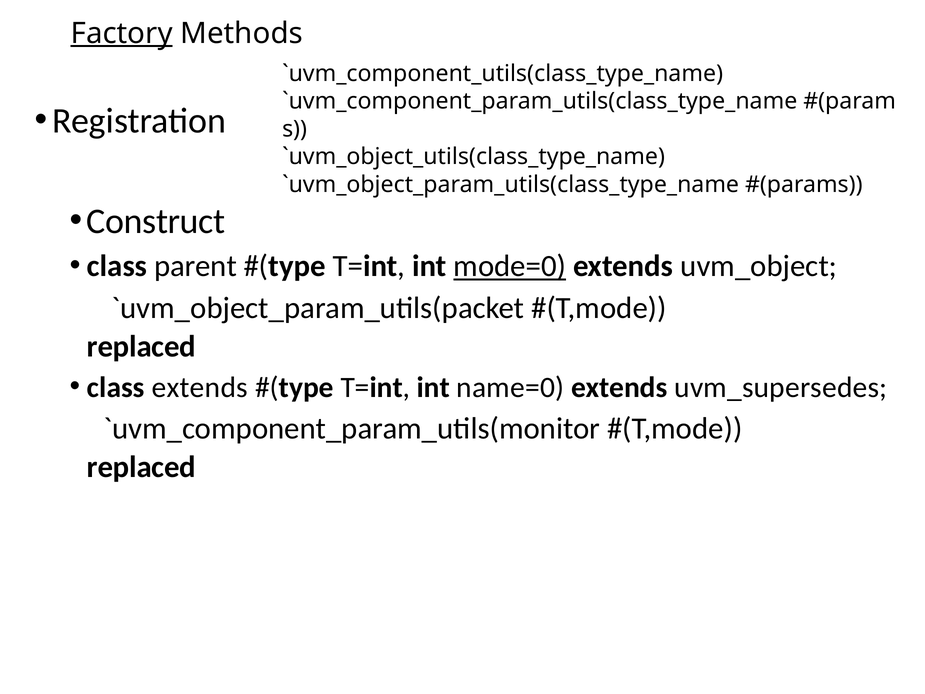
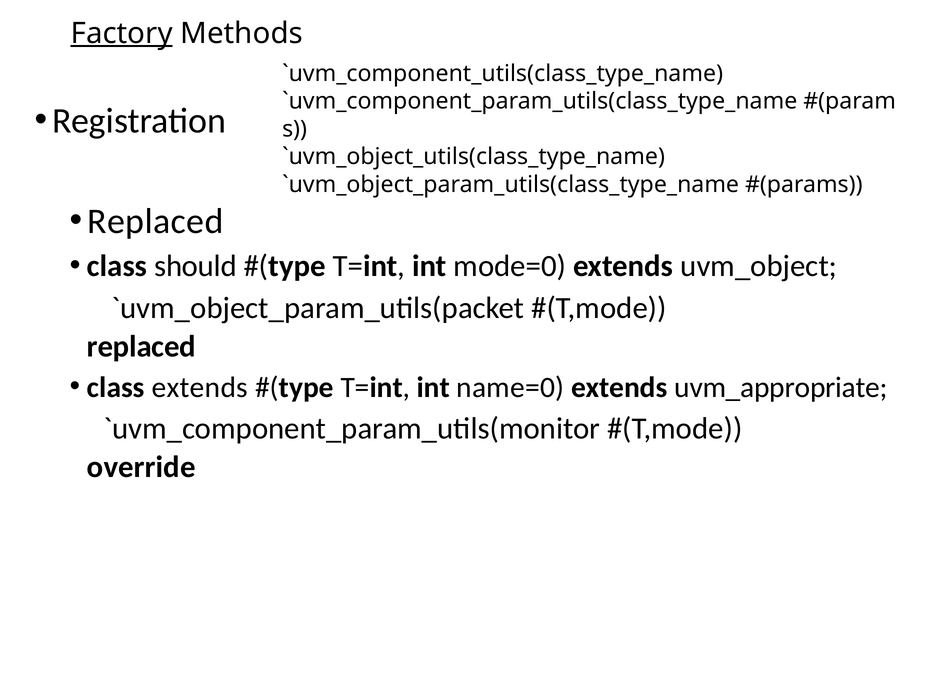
Construct at (156, 221): Construct -> Replaced
parent: parent -> should
mode=0 underline: present -> none
uvm_supersedes: uvm_supersedes -> uvm_appropriate
replaced at (141, 467): replaced -> override
